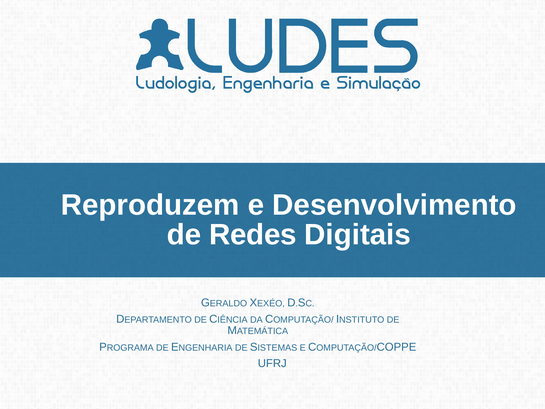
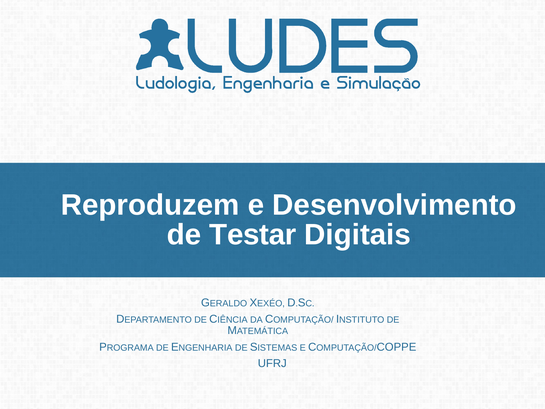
Redes: Redes -> Testar
